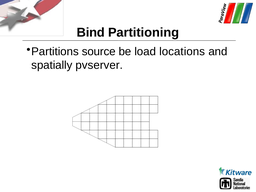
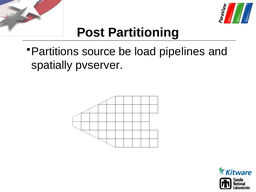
Bind: Bind -> Post
locations: locations -> pipelines
